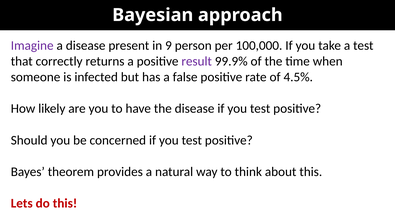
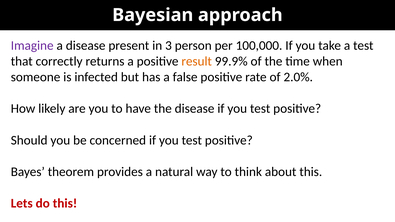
9: 9 -> 3
result colour: purple -> orange
4.5%: 4.5% -> 2.0%
